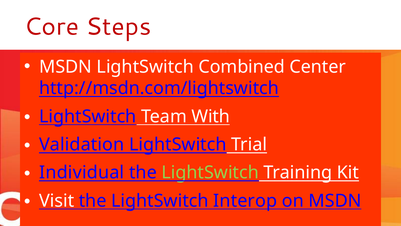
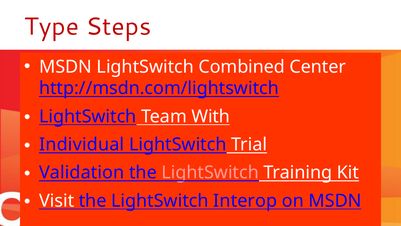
Core: Core -> Type
Validation: Validation -> Individual
Individual: Individual -> Validation
LightSwitch at (210, 172) colour: light green -> pink
